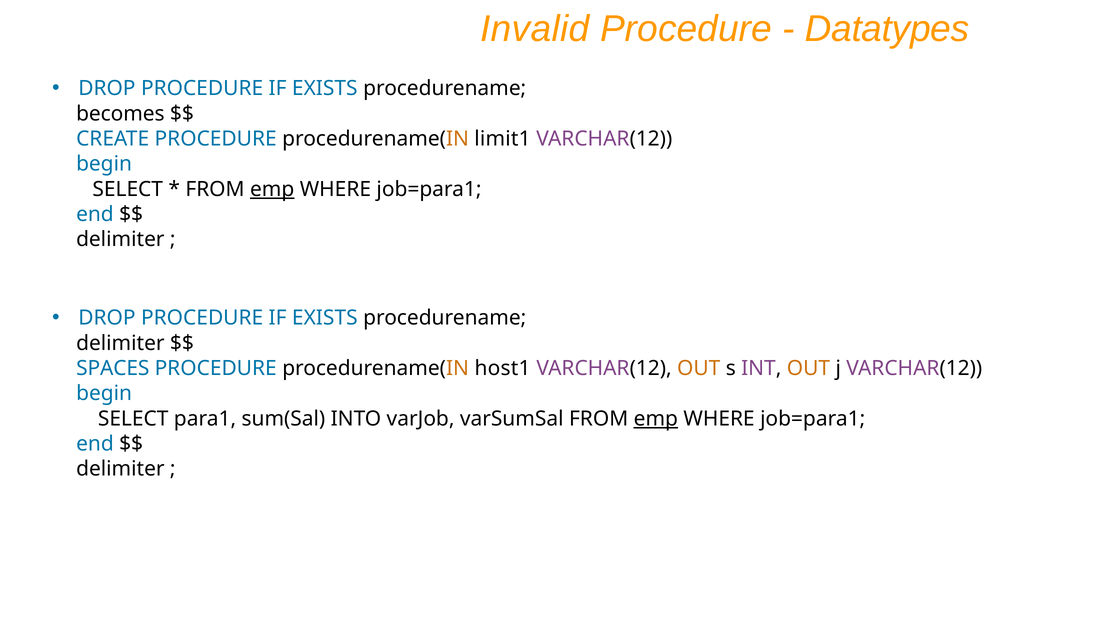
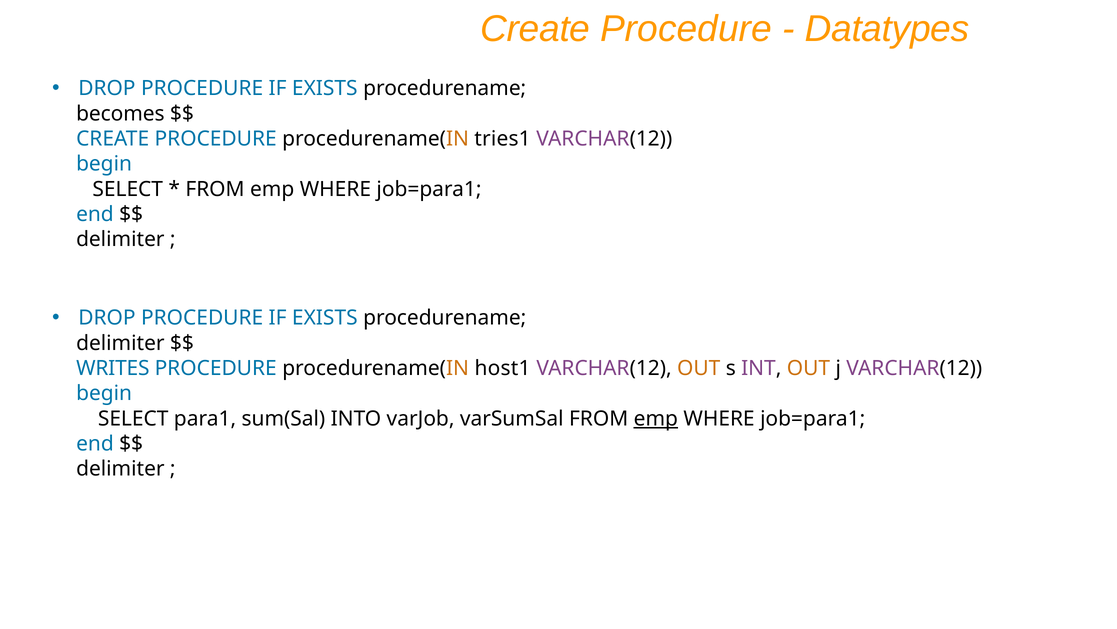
Invalid at (535, 29): Invalid -> Create
limit1: limit1 -> tries1
emp at (272, 189) underline: present -> none
SPACES: SPACES -> WRITES
